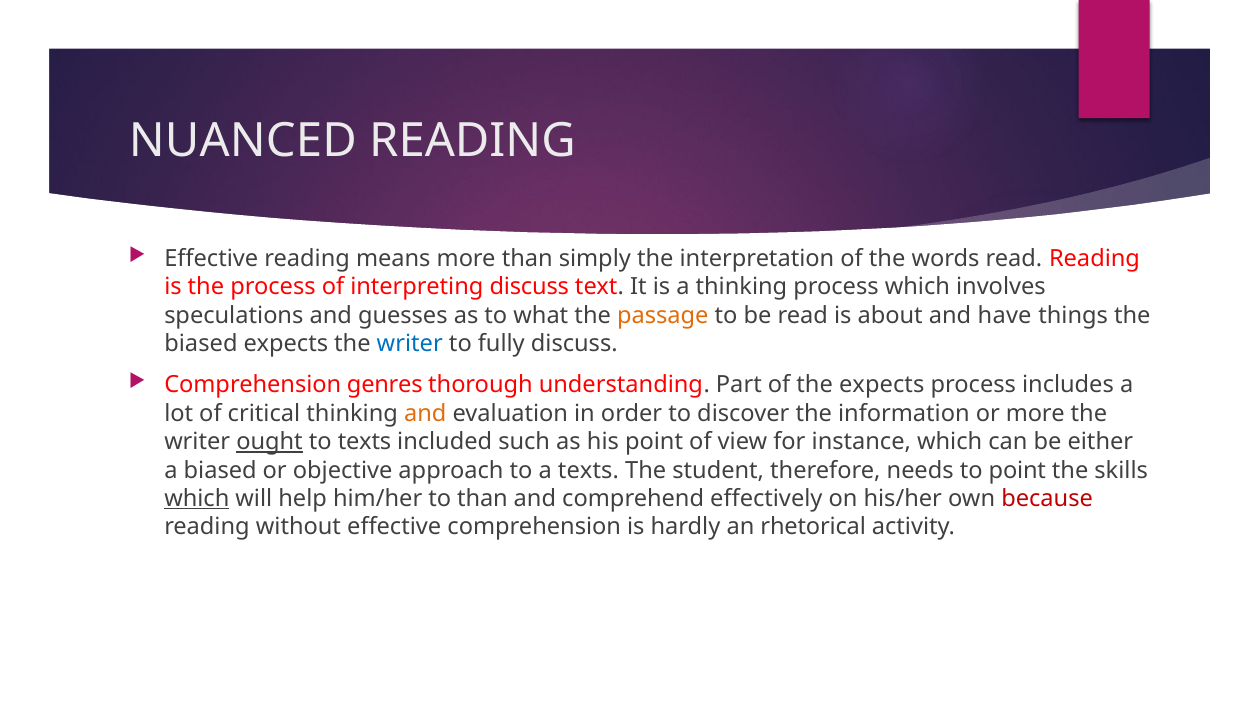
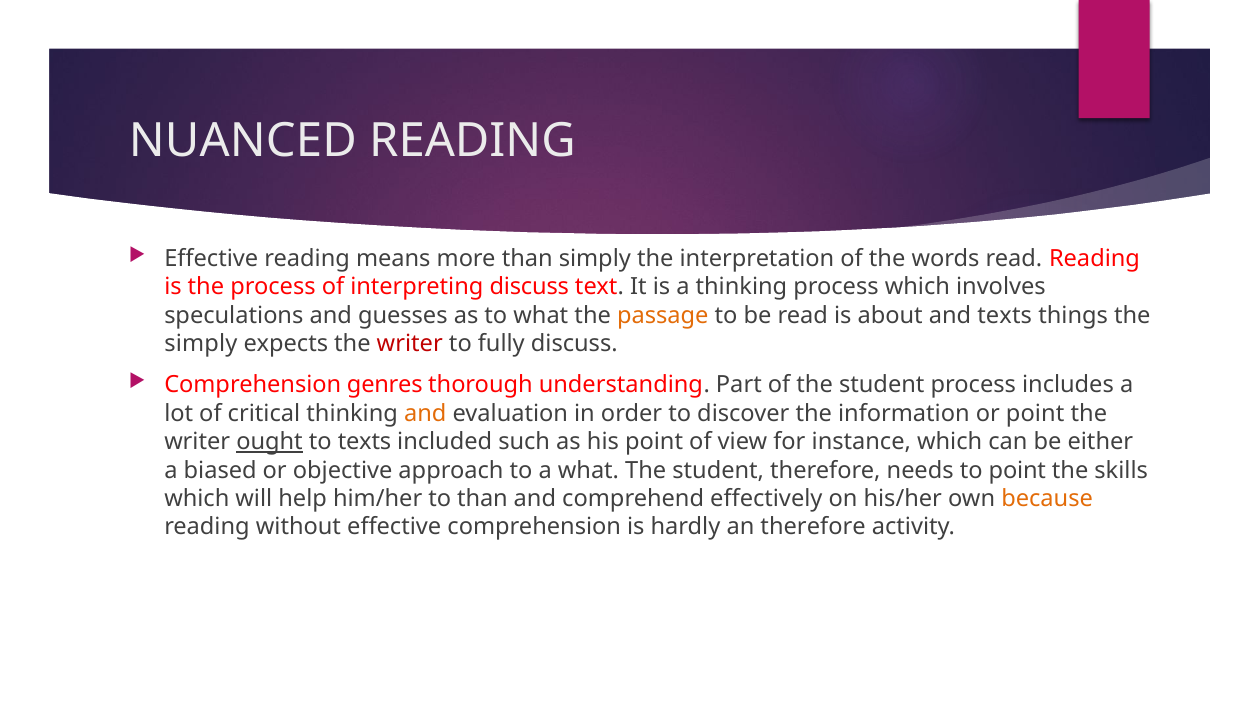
and have: have -> texts
biased at (201, 344): biased -> simply
writer at (410, 344) colour: blue -> red
of the expects: expects -> student
or more: more -> point
a texts: texts -> what
which at (197, 498) underline: present -> none
because colour: red -> orange
an rhetorical: rhetorical -> therefore
